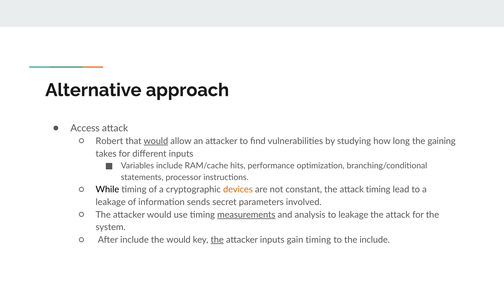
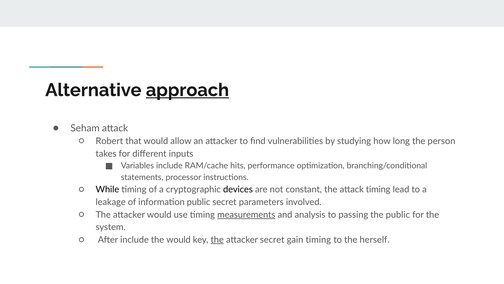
approach underline: none -> present
Access: Access -> Seham
would at (156, 141) underline: present -> none
gaining: gaining -> person
devices colour: orange -> black
information sends: sends -> public
to leakage: leakage -> passing
attack at (398, 214): attack -> public
attacker inputs: inputs -> secret
the include: include -> herself
